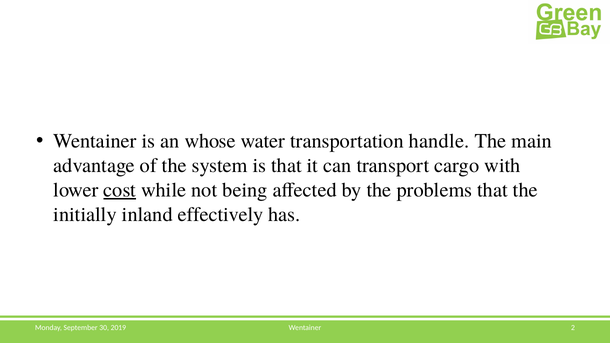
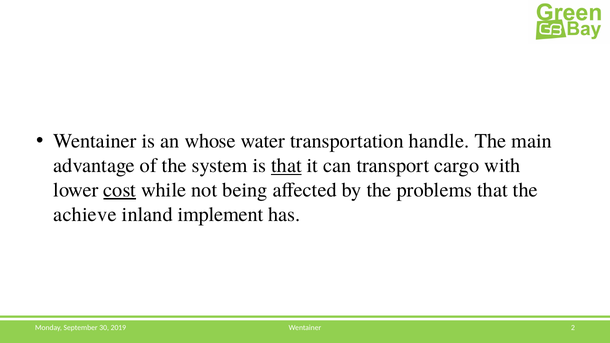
that at (286, 166) underline: none -> present
initially: initially -> achieve
effectively: effectively -> implement
